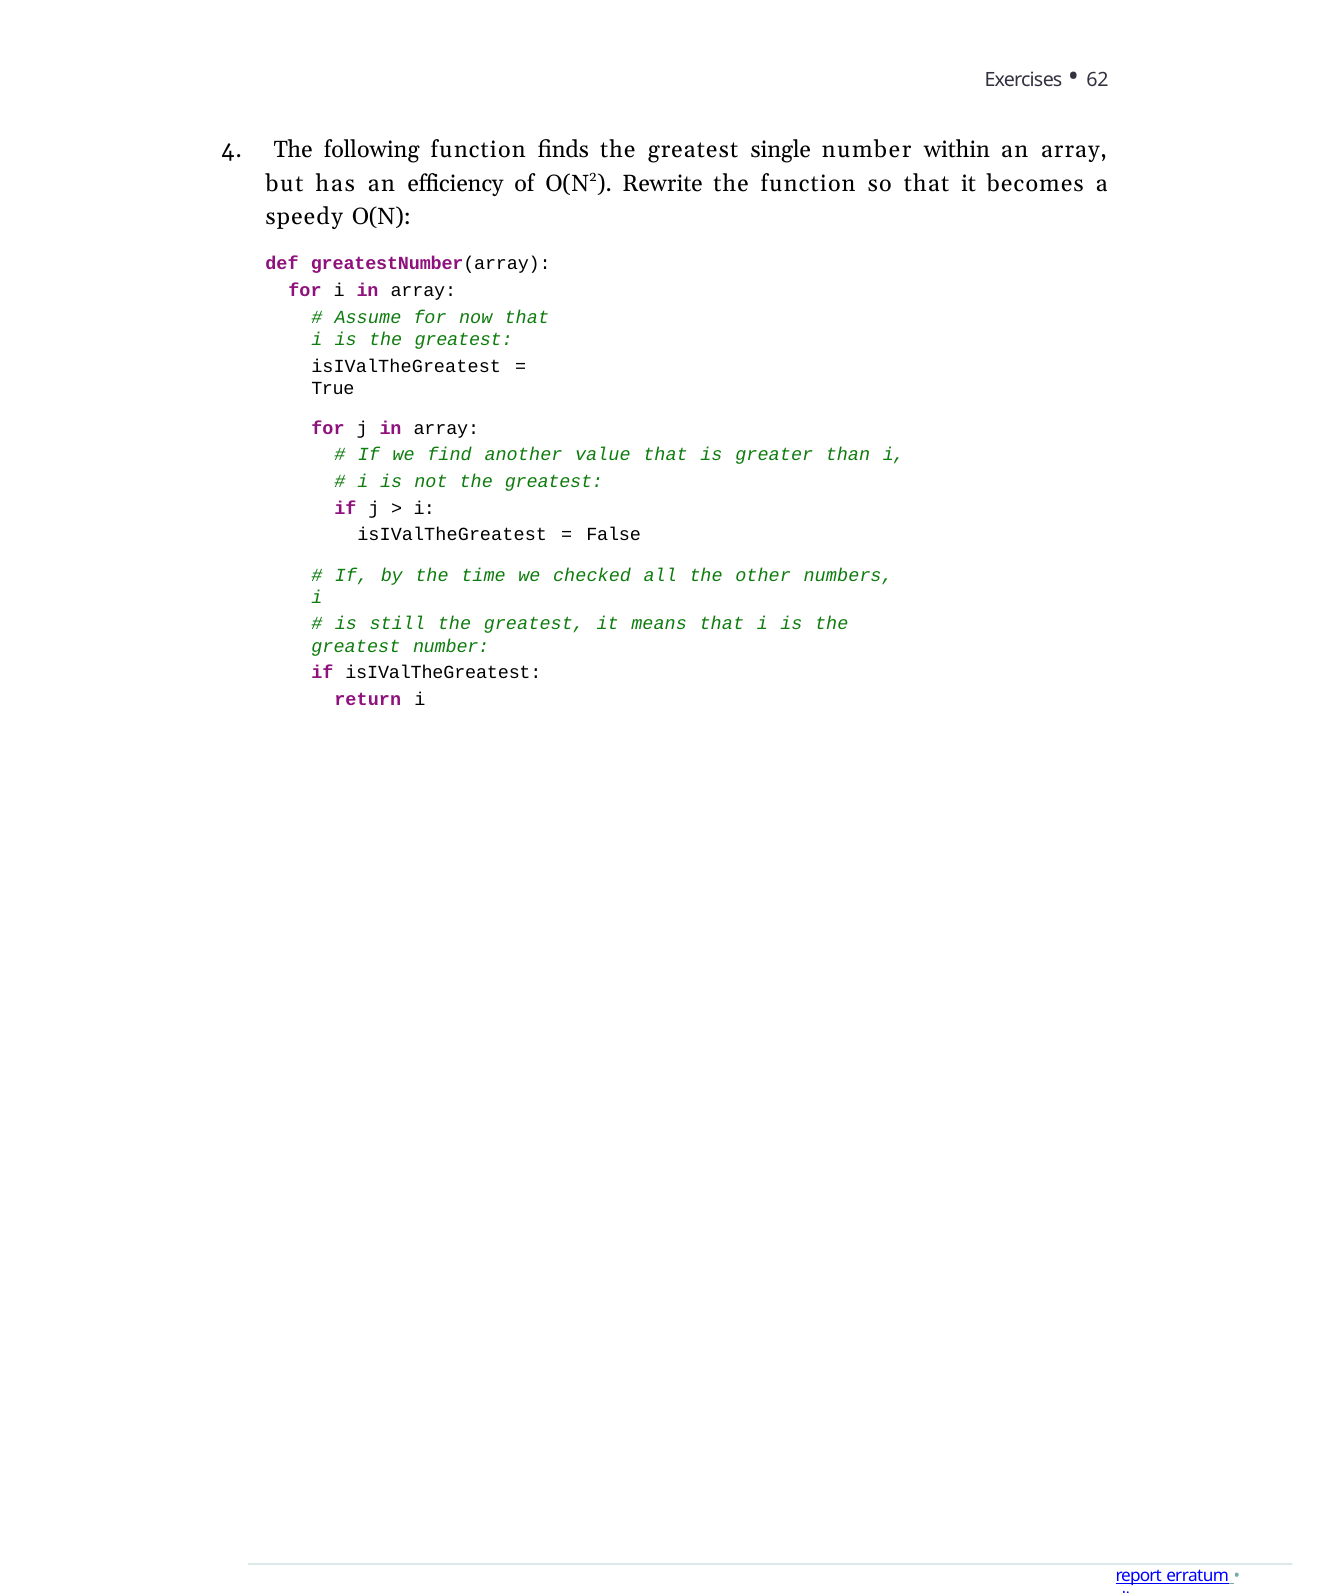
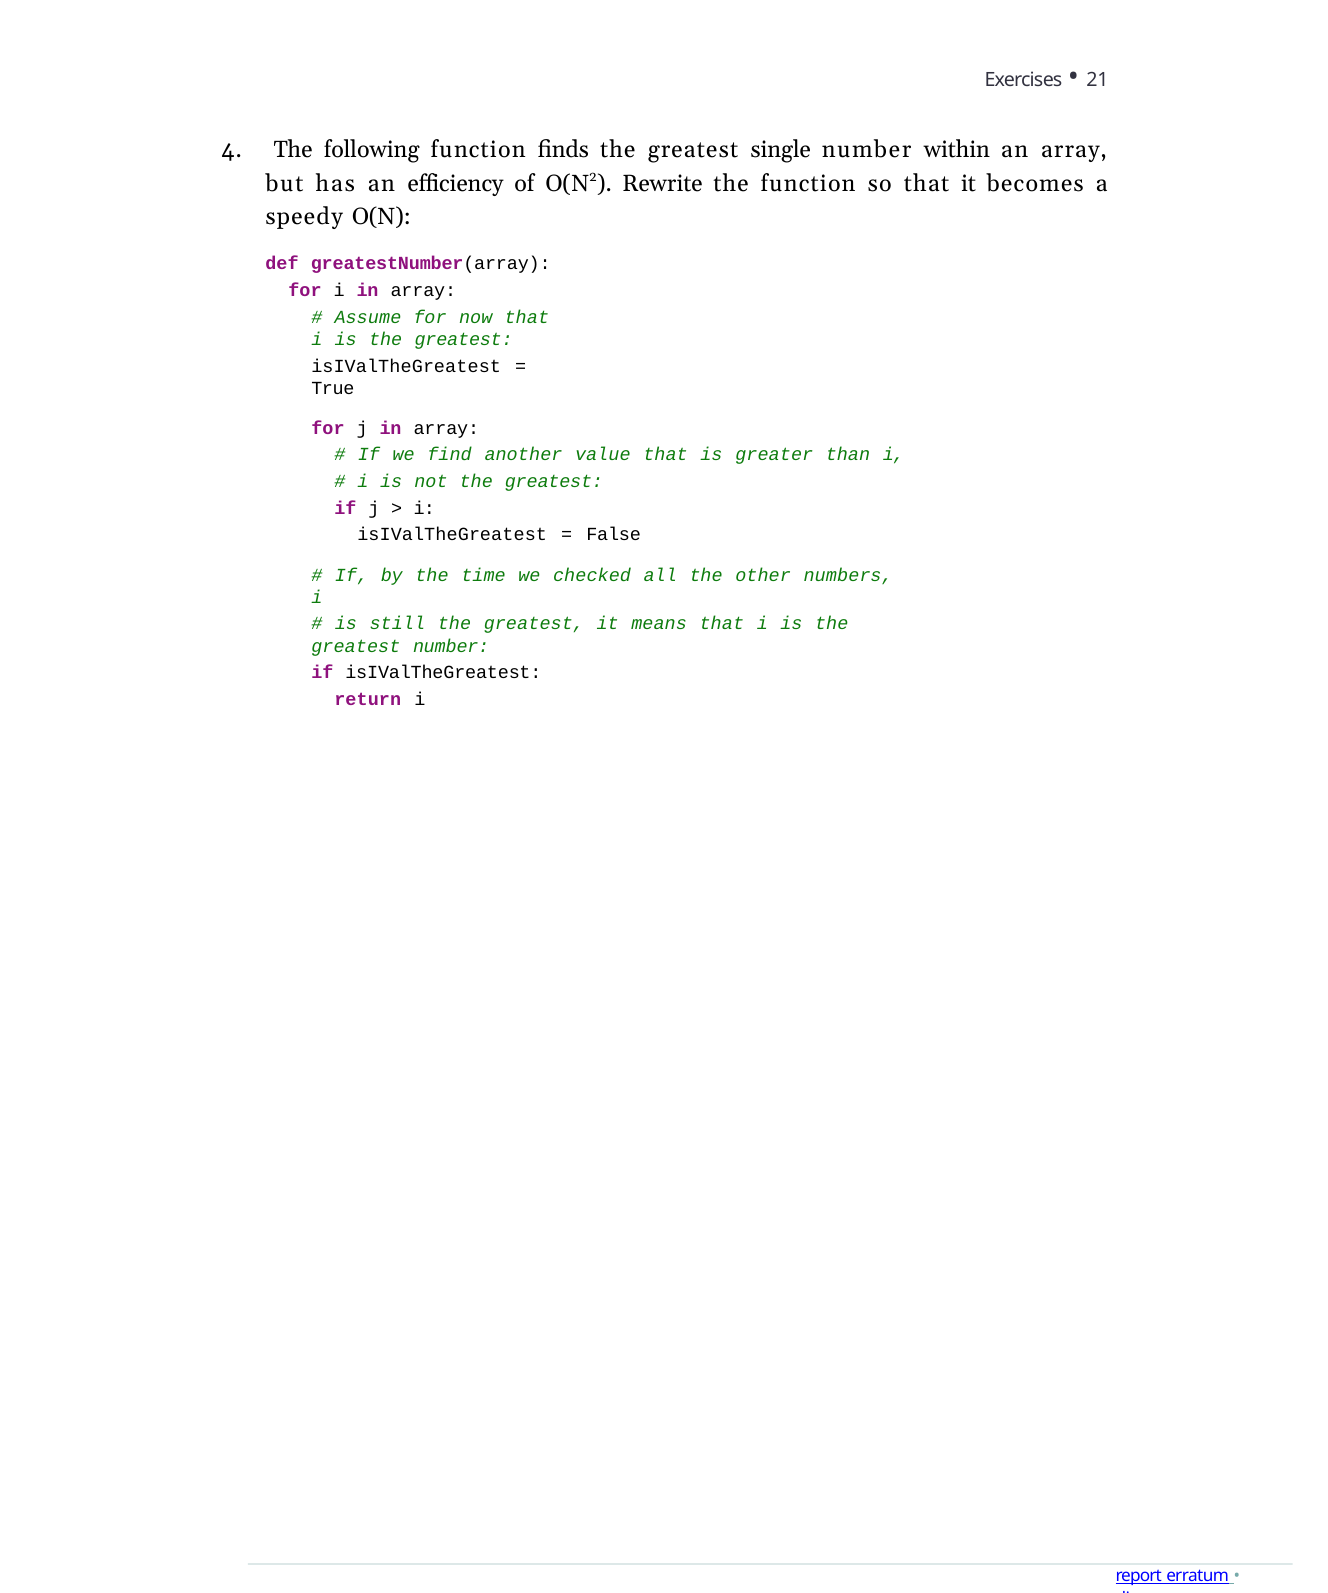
62: 62 -> 21
